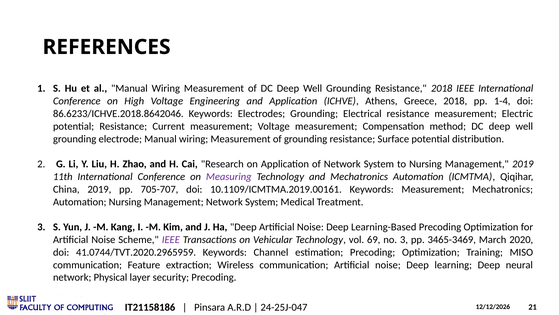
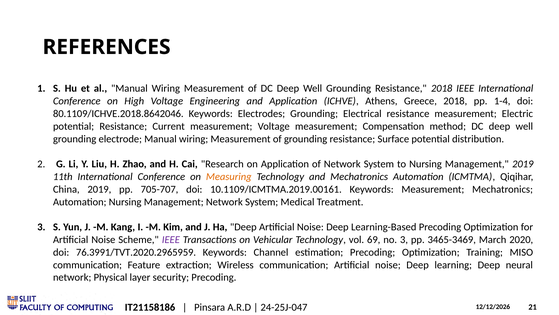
86.6233/ICHVE.2018.8642046: 86.6233/ICHVE.2018.8642046 -> 80.1109/ICHVE.2018.8642046
Measuring colour: purple -> orange
41.0744/TVT.2020.2965959: 41.0744/TVT.2020.2965959 -> 76.3991/TVT.2020.2965959
